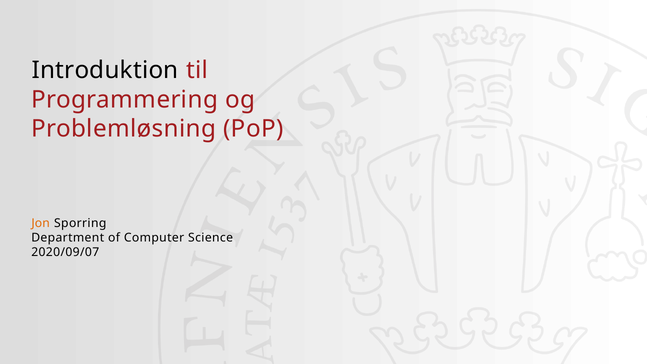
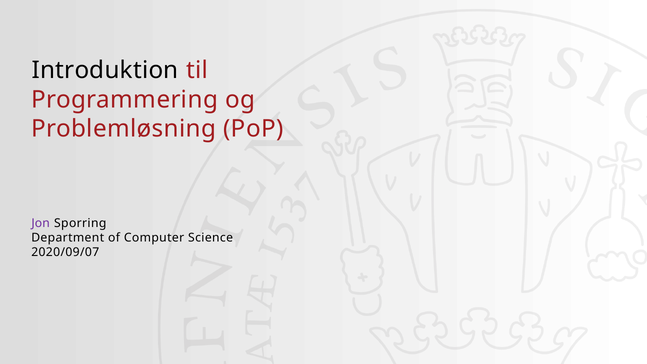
Jon colour: orange -> purple
